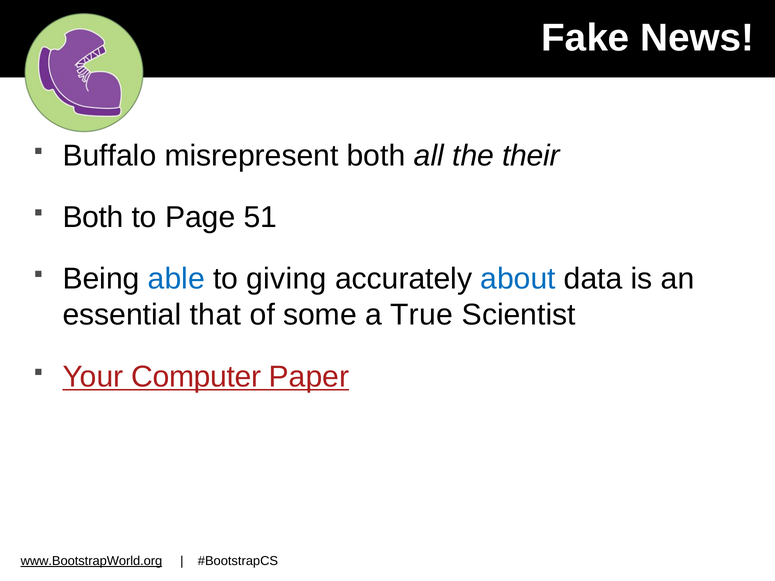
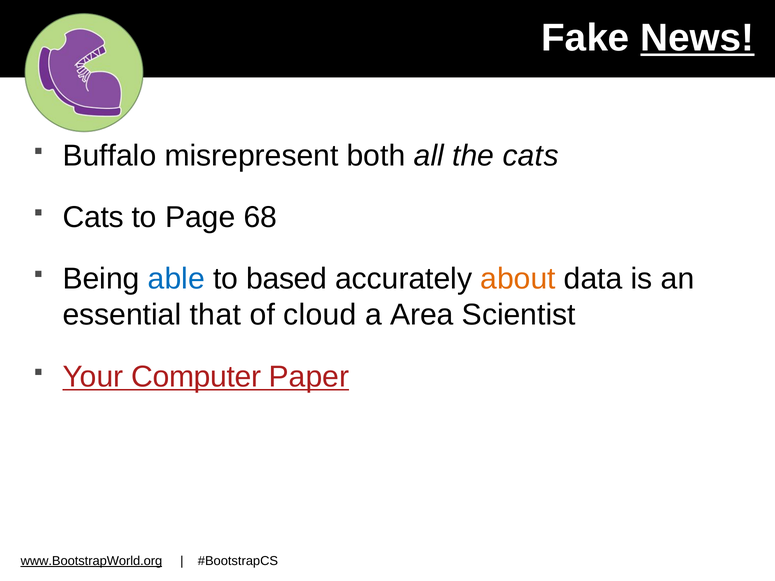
News underline: none -> present
the their: their -> cats
Both at (93, 217): Both -> Cats
51: 51 -> 68
giving: giving -> based
about colour: blue -> orange
some: some -> cloud
True: True -> Area
